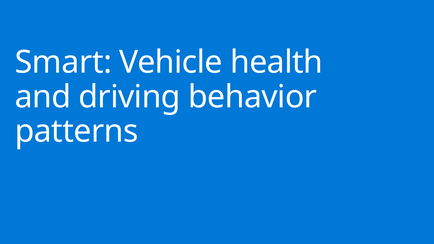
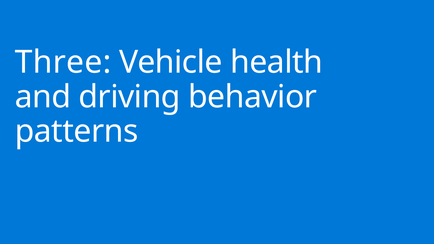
Smart: Smart -> Three
